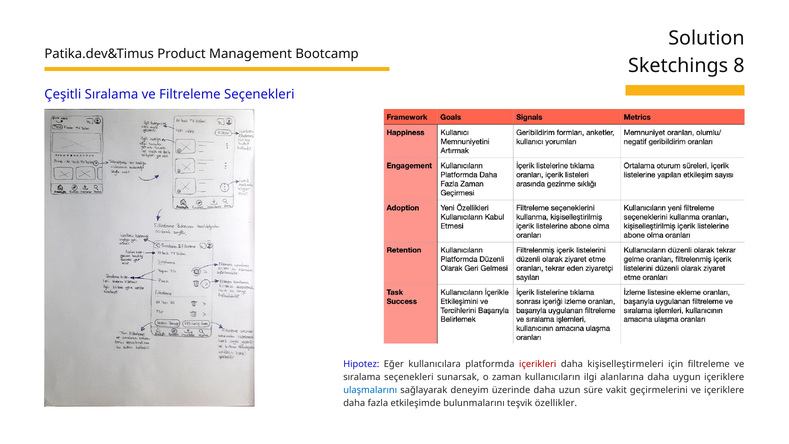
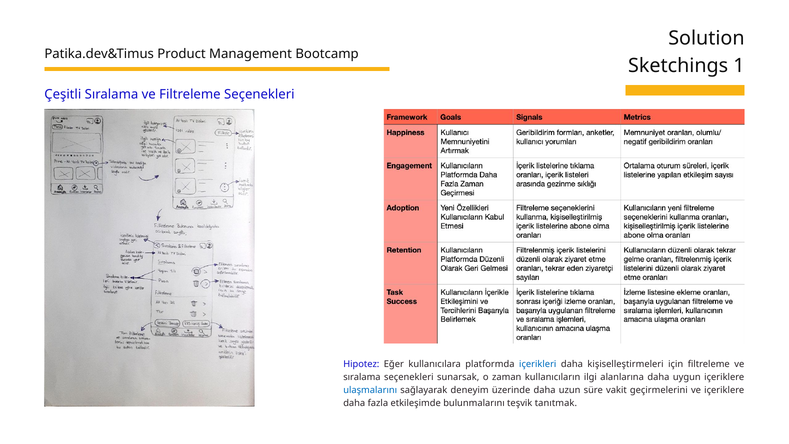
8: 8 -> 1
içerikleri colour: red -> blue
özellikler: özellikler -> tanıtmak
